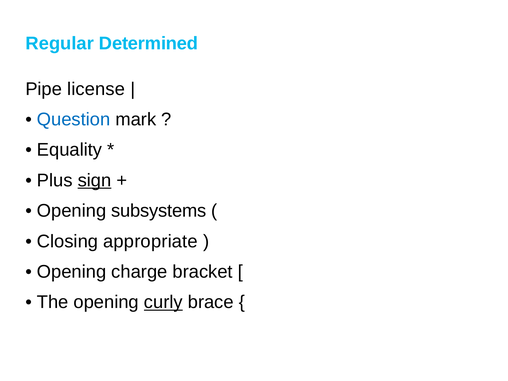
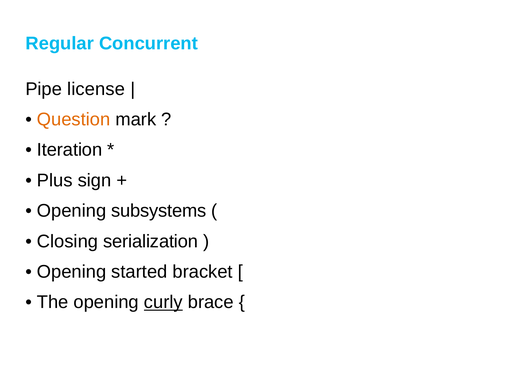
Determined: Determined -> Concurrent
Question colour: blue -> orange
Equality: Equality -> Iteration
sign underline: present -> none
appropriate: appropriate -> serialization
charge: charge -> started
